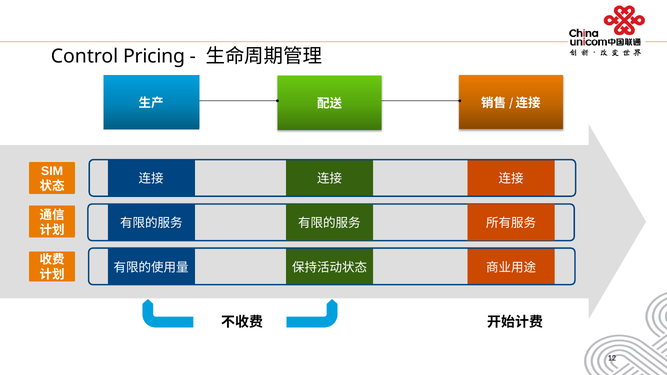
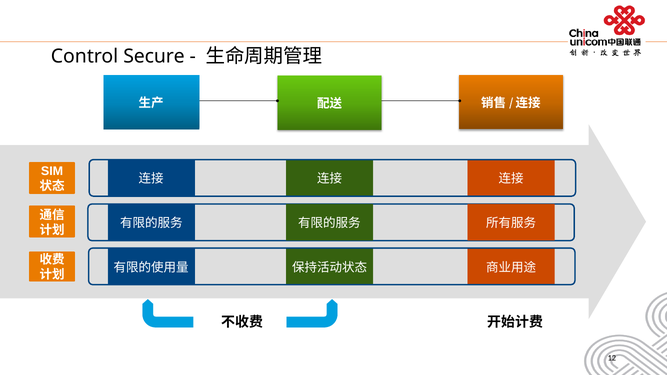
Pricing: Pricing -> Secure
